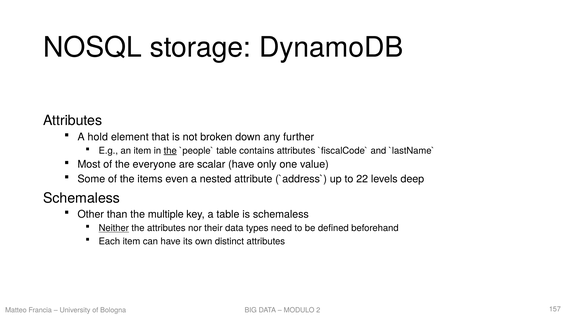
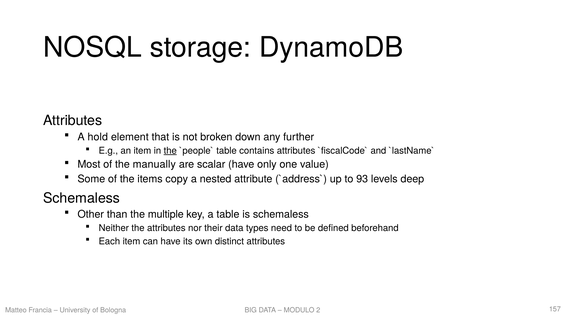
everyone: everyone -> manually
even: even -> copy
22: 22 -> 93
Neither underline: present -> none
